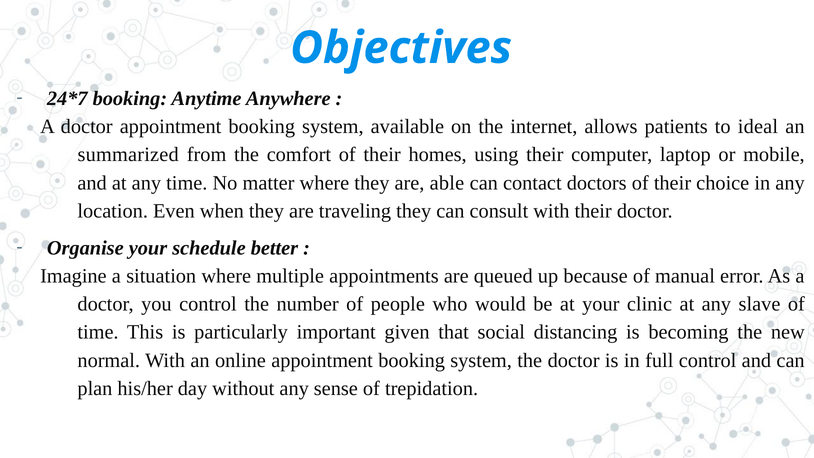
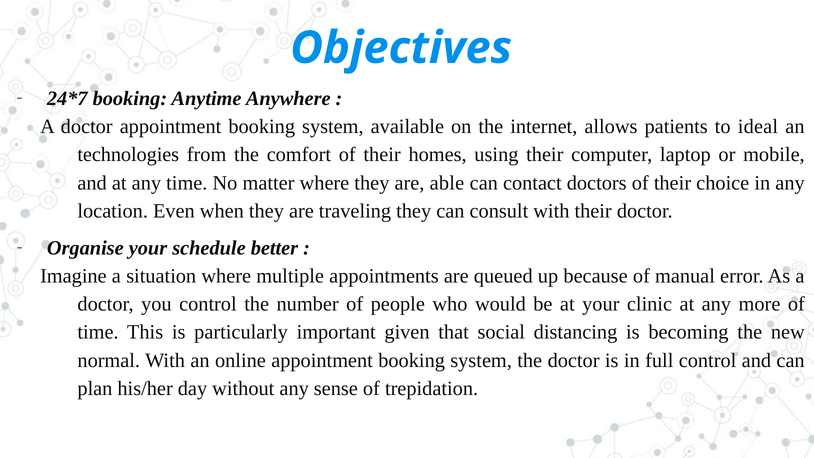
summarized: summarized -> technologies
slave: slave -> more
